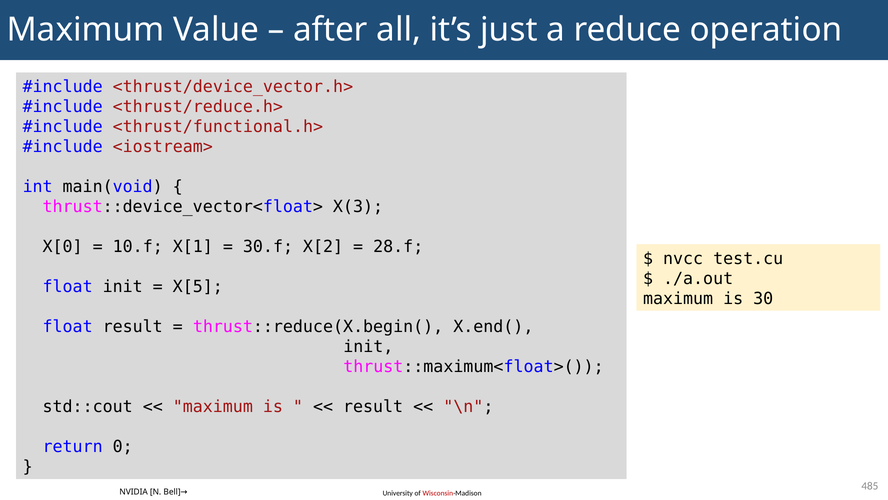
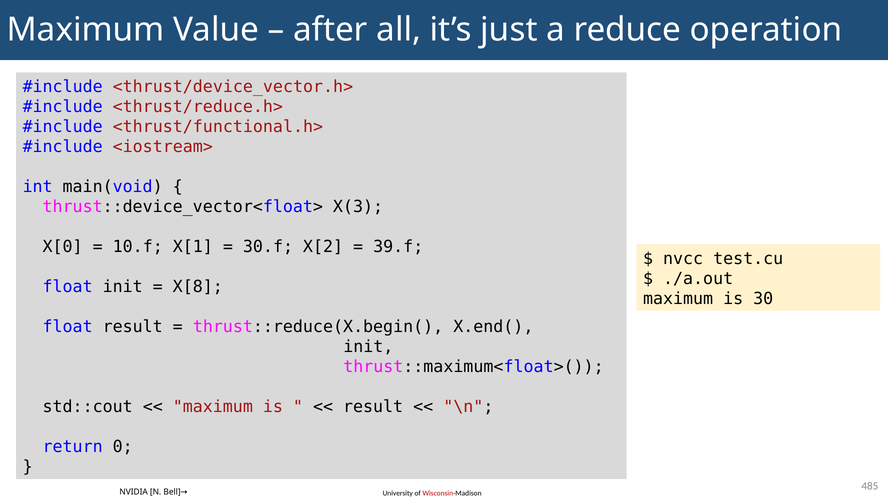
28.f: 28.f -> 39.f
X[5: X[5 -> X[8
